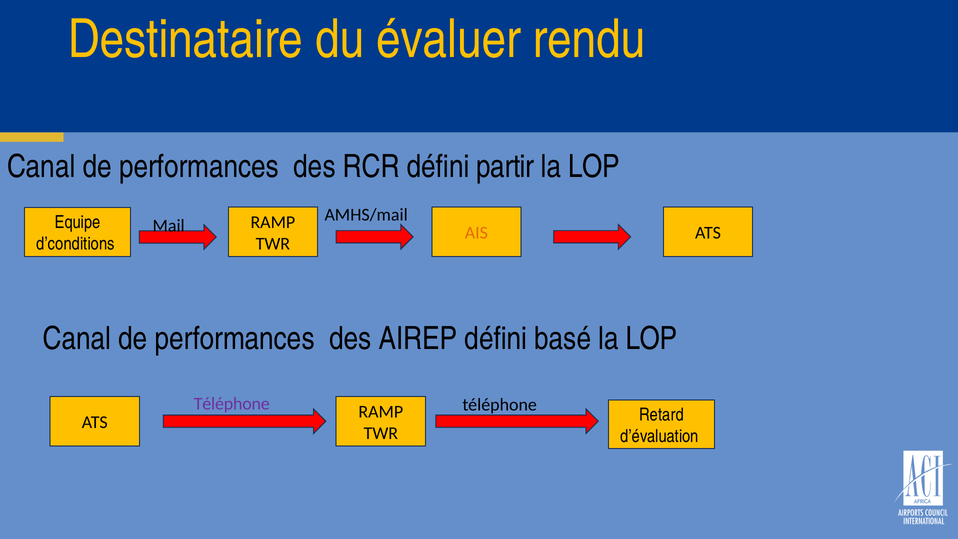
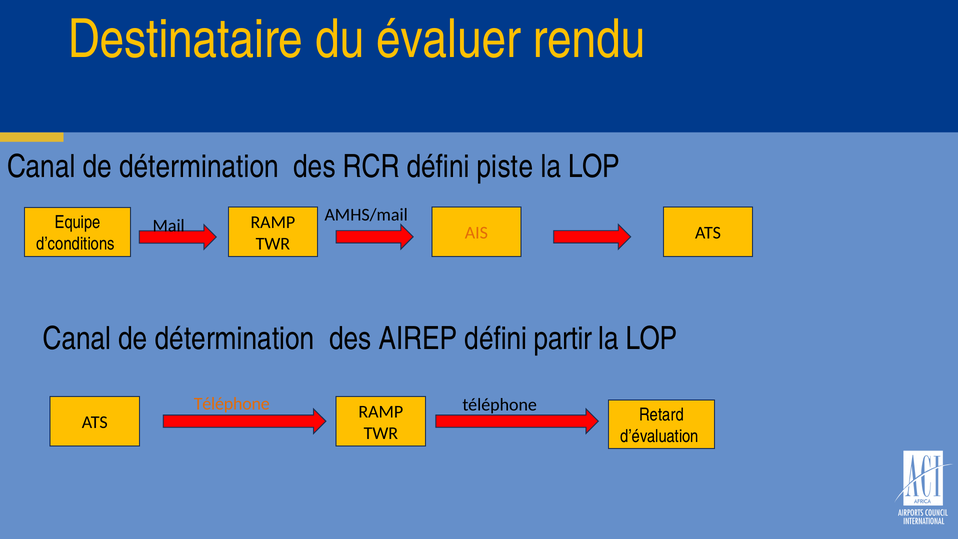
performances at (199, 166): performances -> détermination
partir: partir -> piste
performances at (235, 339): performances -> détermination
basé: basé -> partir
Téléphone at (232, 404) colour: purple -> orange
